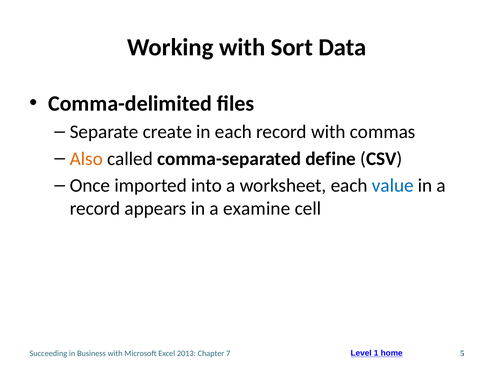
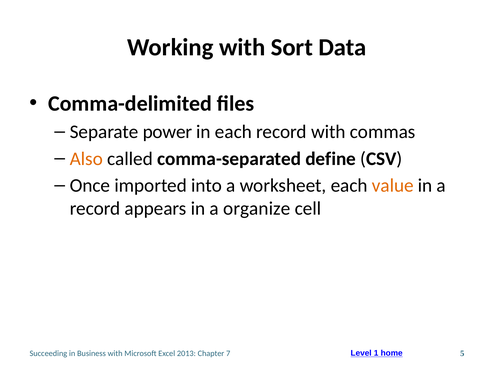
create: create -> power
value colour: blue -> orange
examine: examine -> organize
